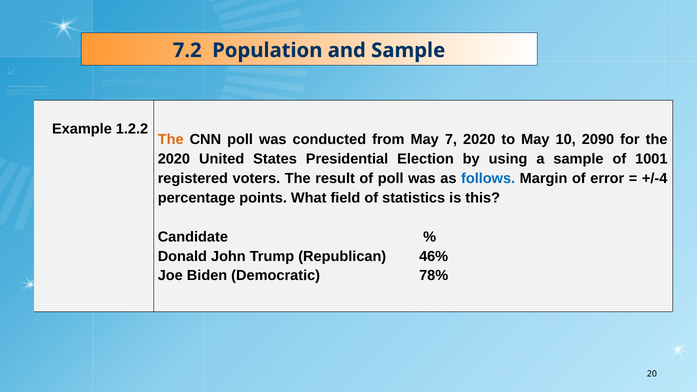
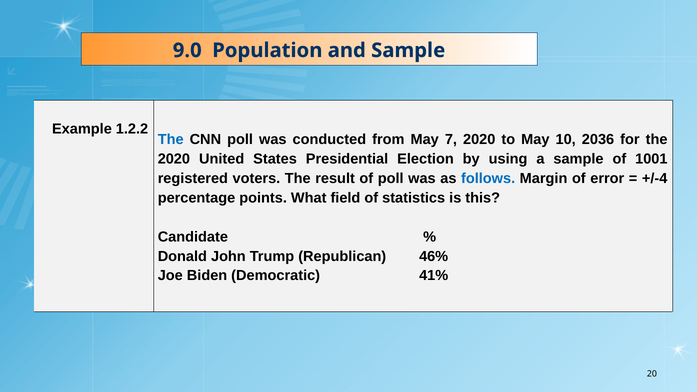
7.2: 7.2 -> 9.0
The at (171, 140) colour: orange -> blue
2090: 2090 -> 2036
78%: 78% -> 41%
